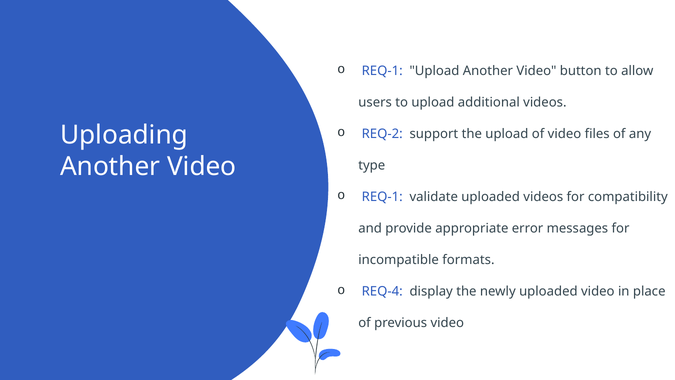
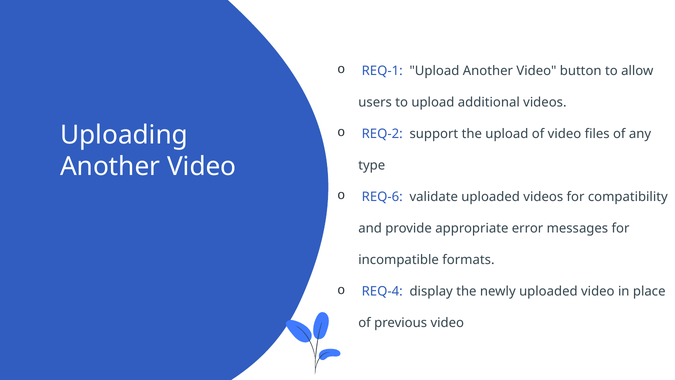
REQ-1 at (382, 197): REQ-1 -> REQ-6
